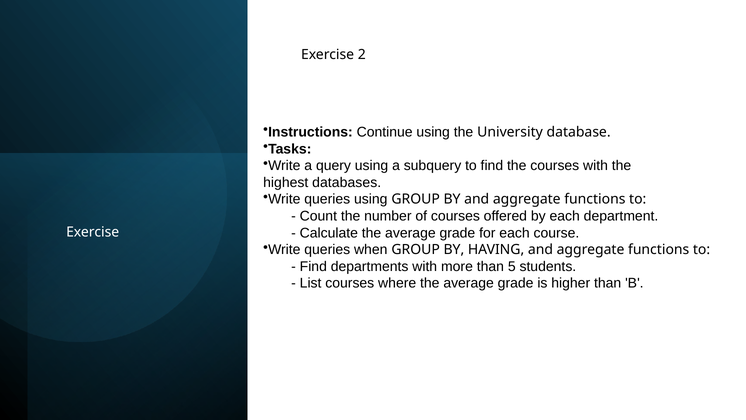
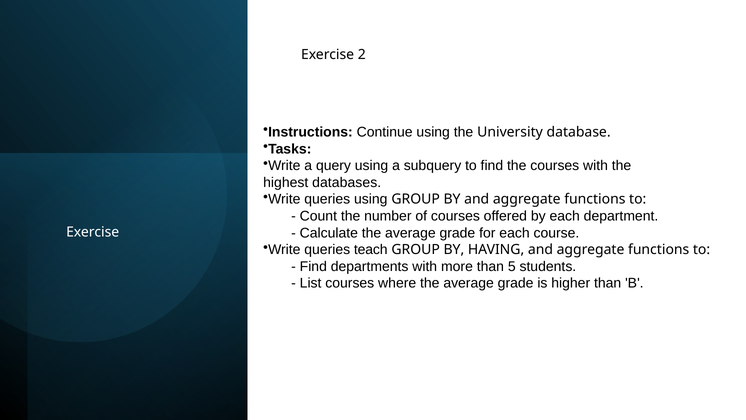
when: when -> teach
